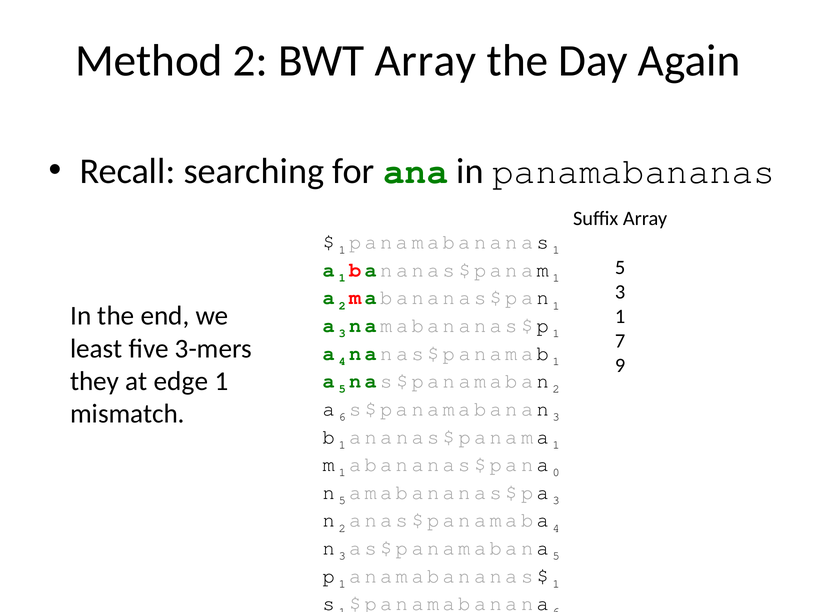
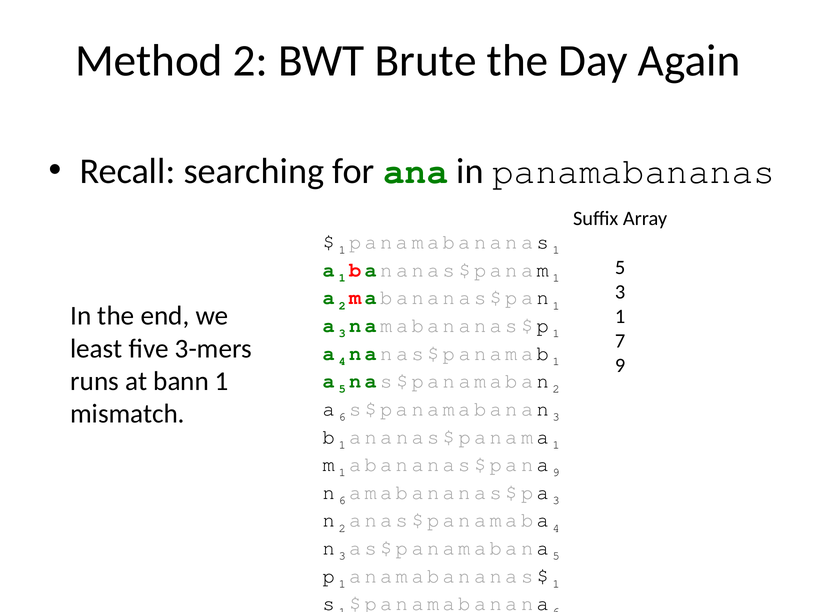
BWT Array: Array -> Brute
they: they -> runs
edge: edge -> bann
0 at (556, 473): 0 -> 9
5 at (342, 500): 5 -> 6
